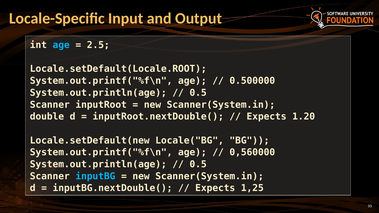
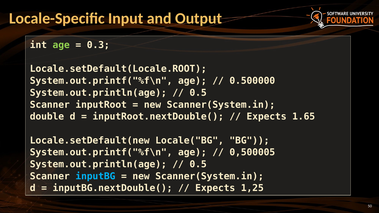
age at (61, 45) colour: light blue -> light green
2.5: 2.5 -> 0.3
1.20: 1.20 -> 1.65
0,560000: 0,560000 -> 0,500005
